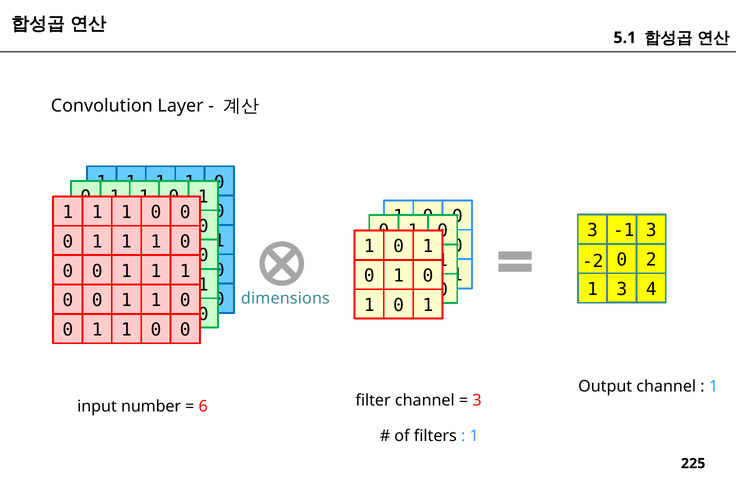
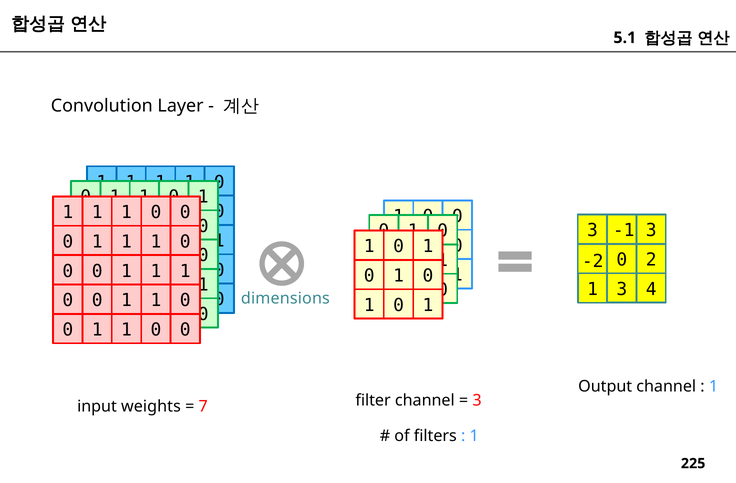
number: number -> weights
6: 6 -> 7
